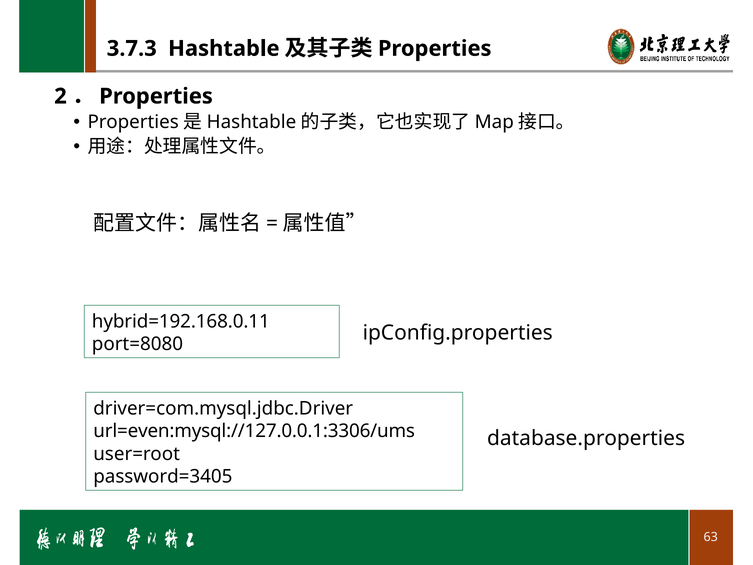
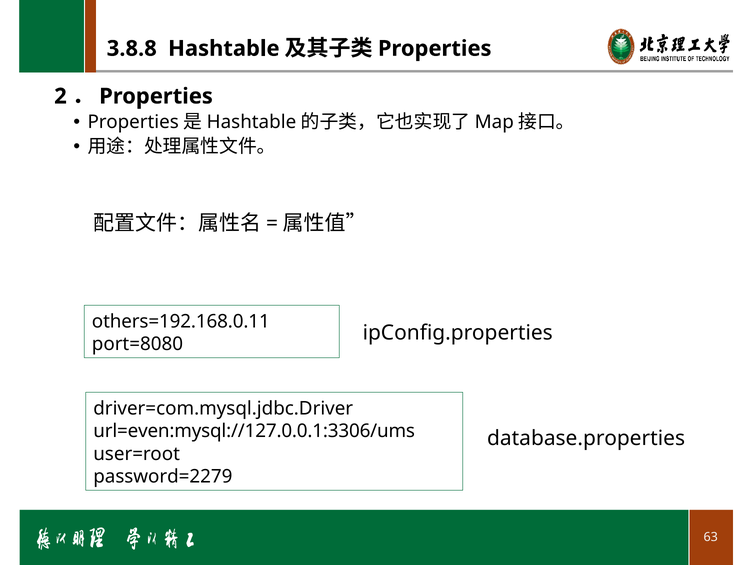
3.7.3: 3.7.3 -> 3.8.8
hybrid=192.168.0.11: hybrid=192.168.0.11 -> others=192.168.0.11
password=3405: password=3405 -> password=2279
